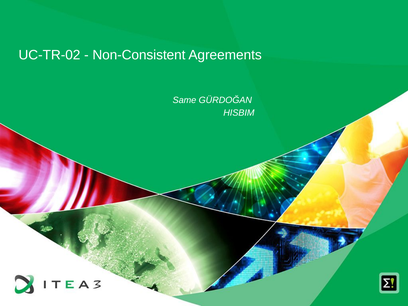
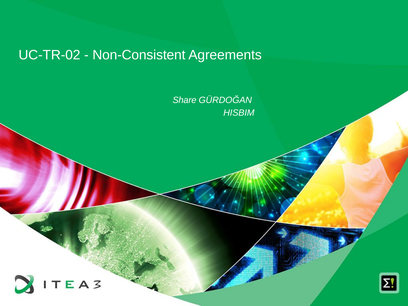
Same: Same -> Share
